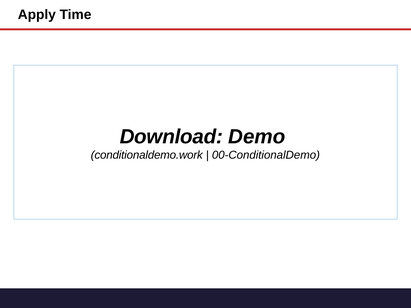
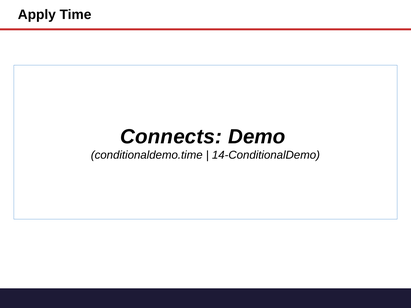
Download: Download -> Connects
conditionaldemo.work: conditionaldemo.work -> conditionaldemo.time
00-ConditionalDemo: 00-ConditionalDemo -> 14-ConditionalDemo
